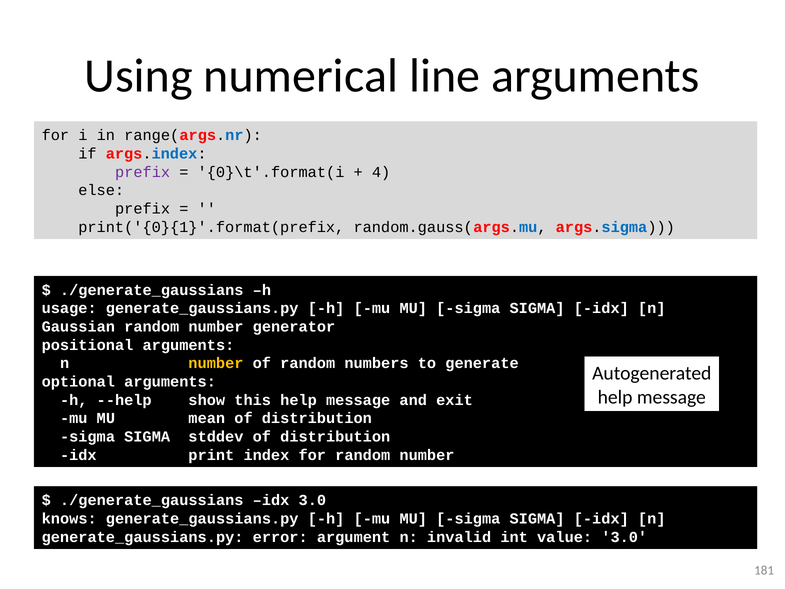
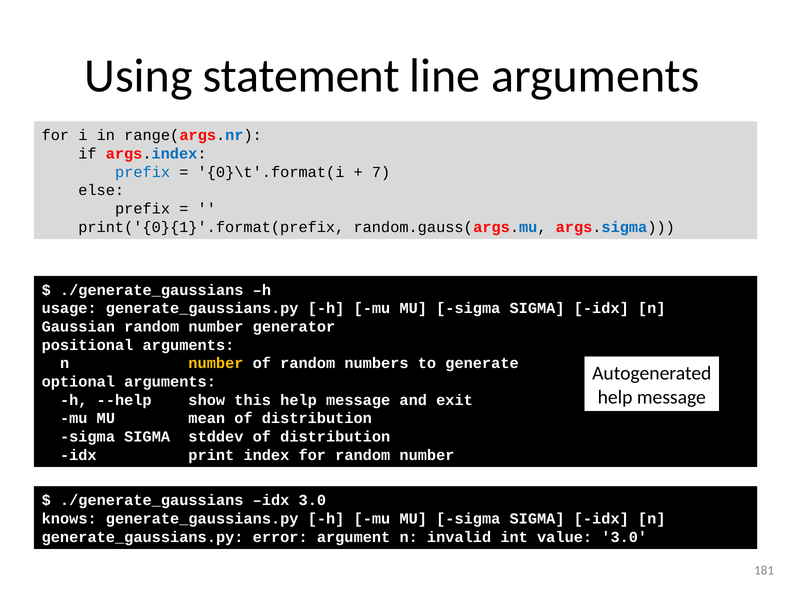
numerical: numerical -> statement
prefix at (143, 172) colour: purple -> blue
4: 4 -> 7
